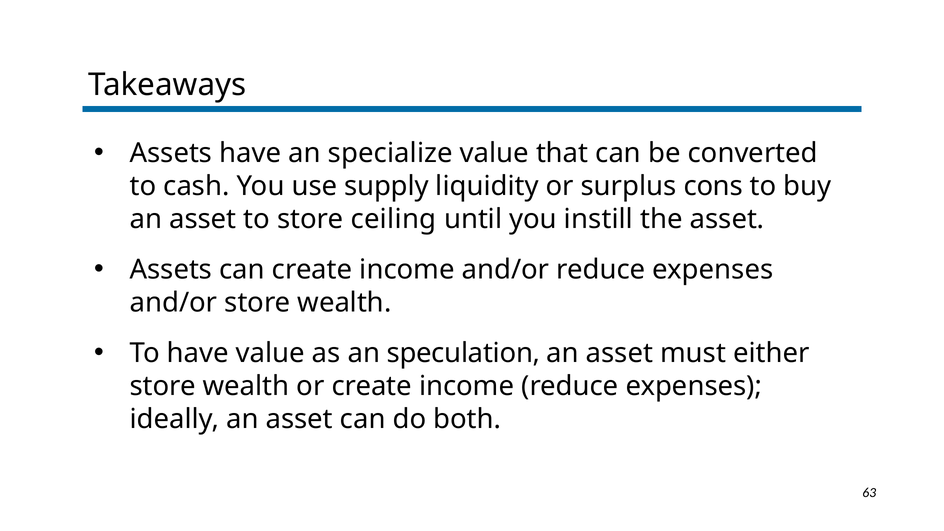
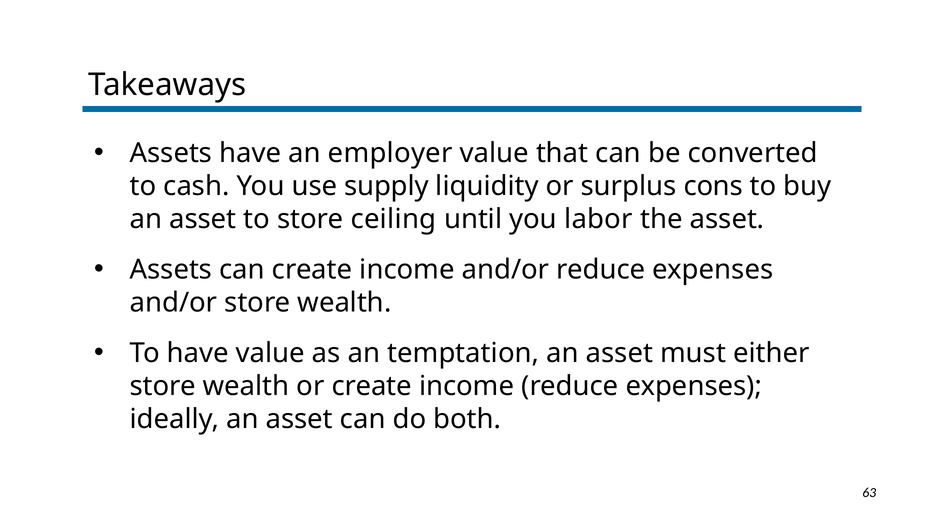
specialize: specialize -> employer
instill: instill -> labor
speculation: speculation -> temptation
